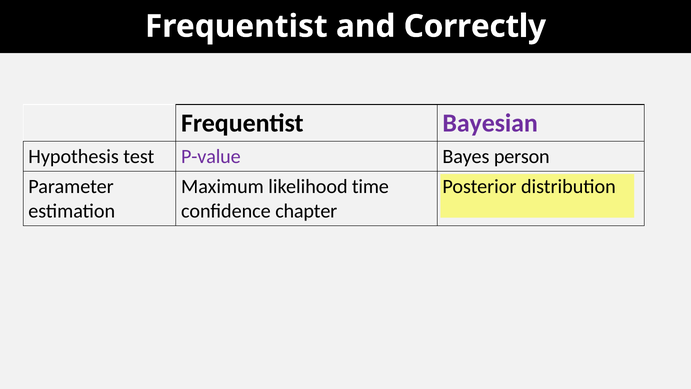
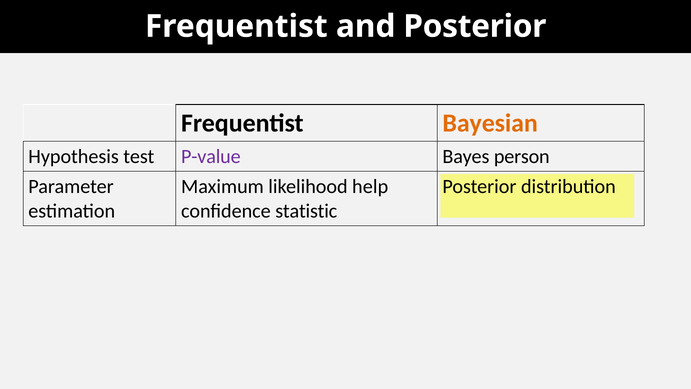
and Correctly: Correctly -> Posterior
Bayesian colour: purple -> orange
time: time -> help
chapter: chapter -> statistic
